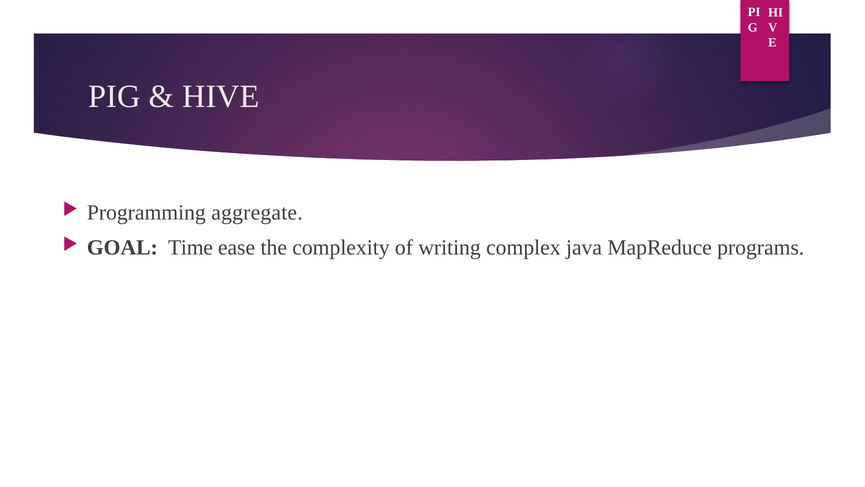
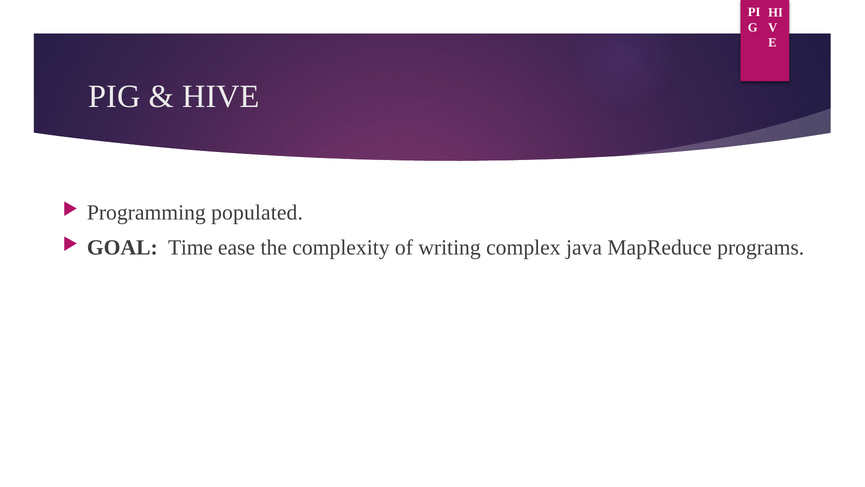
aggregate: aggregate -> populated
